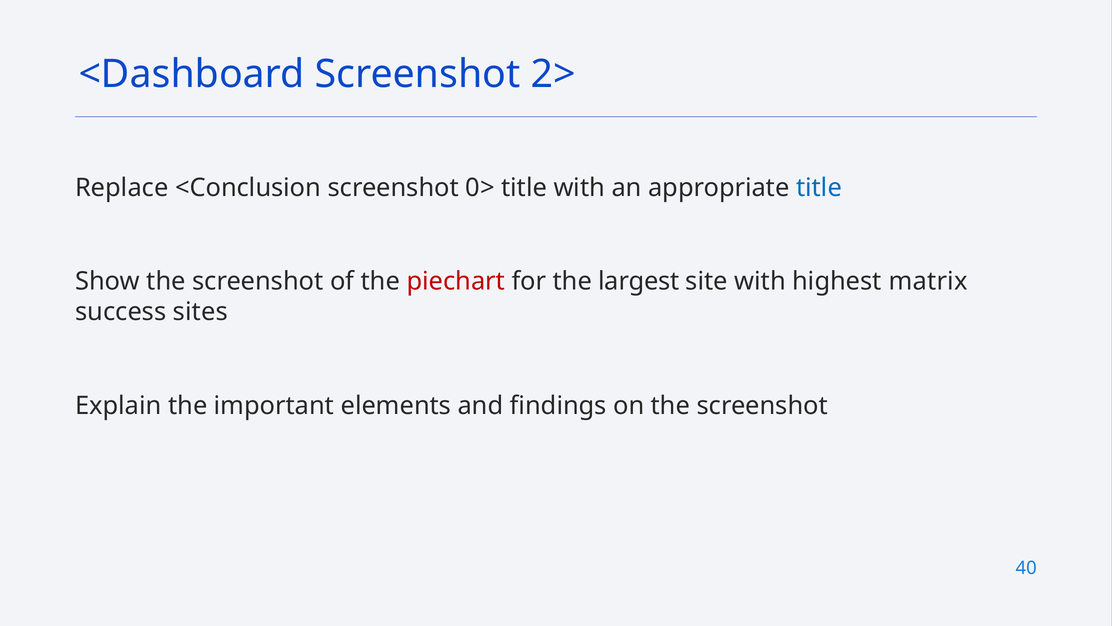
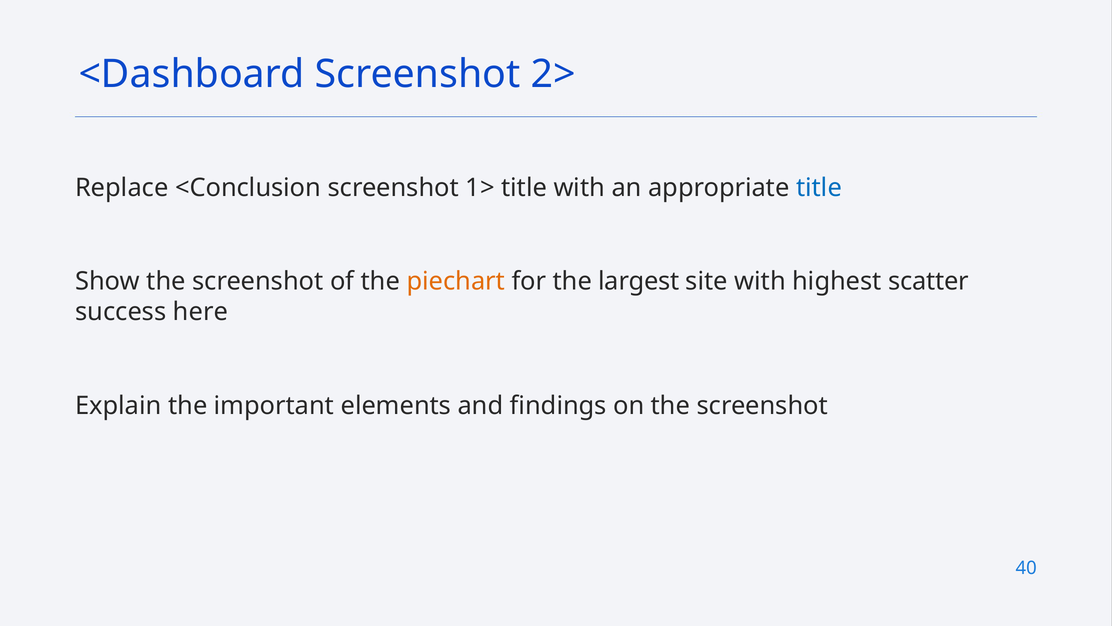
0>: 0> -> 1>
piechart colour: red -> orange
matrix: matrix -> scatter
sites: sites -> here
